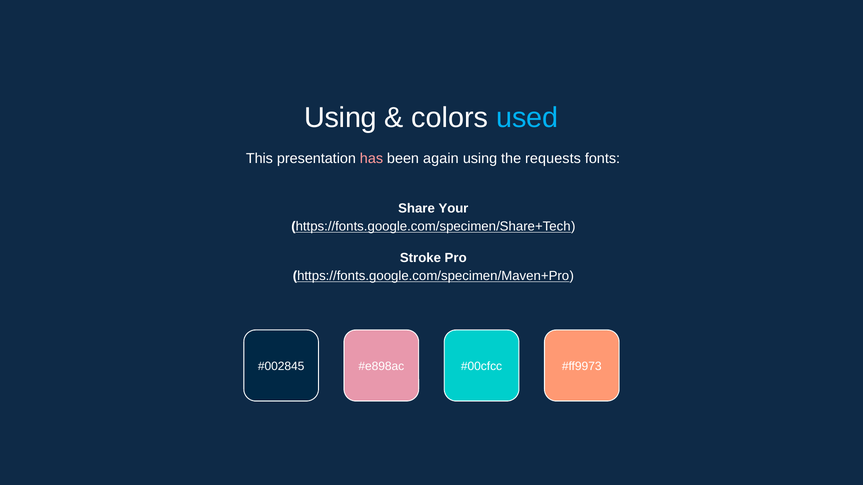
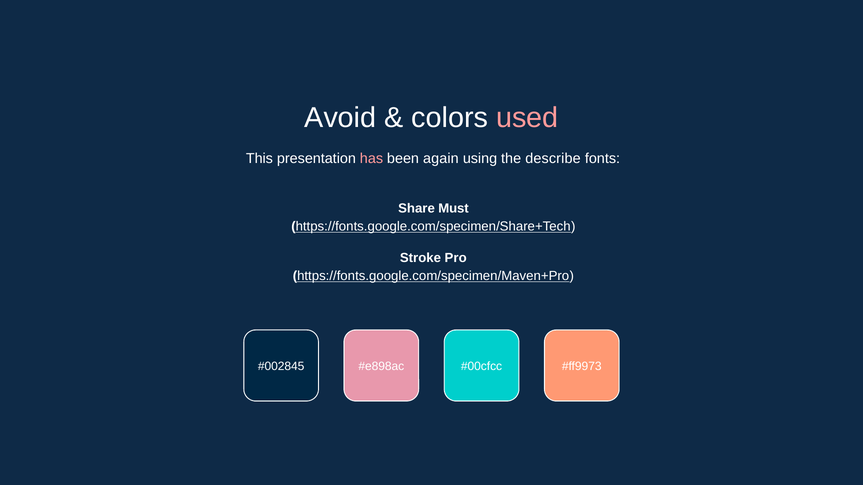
Using at (341, 118): Using -> Avoid
used colour: light blue -> pink
requests: requests -> describe
Your: Your -> Must
